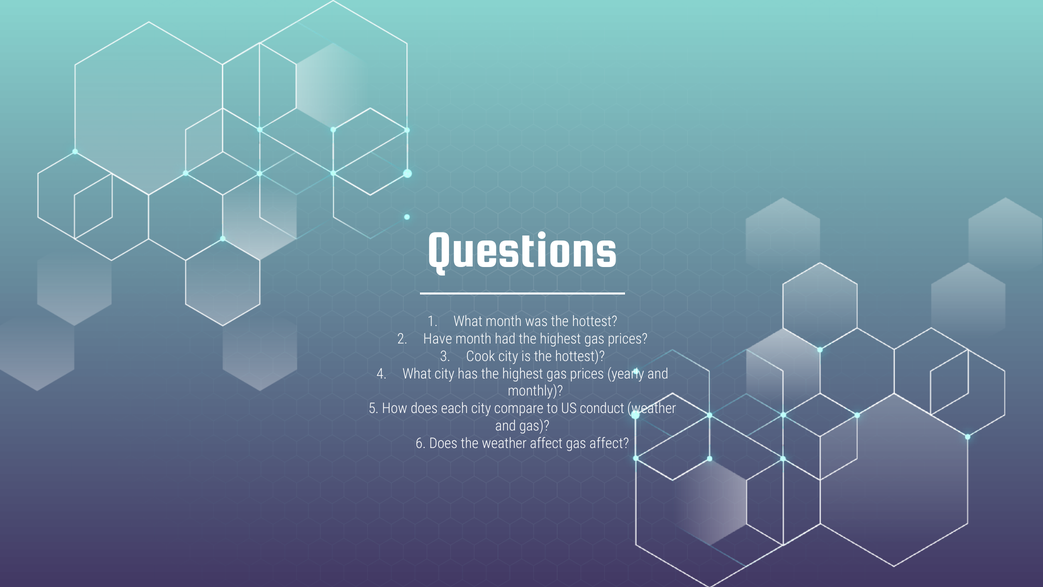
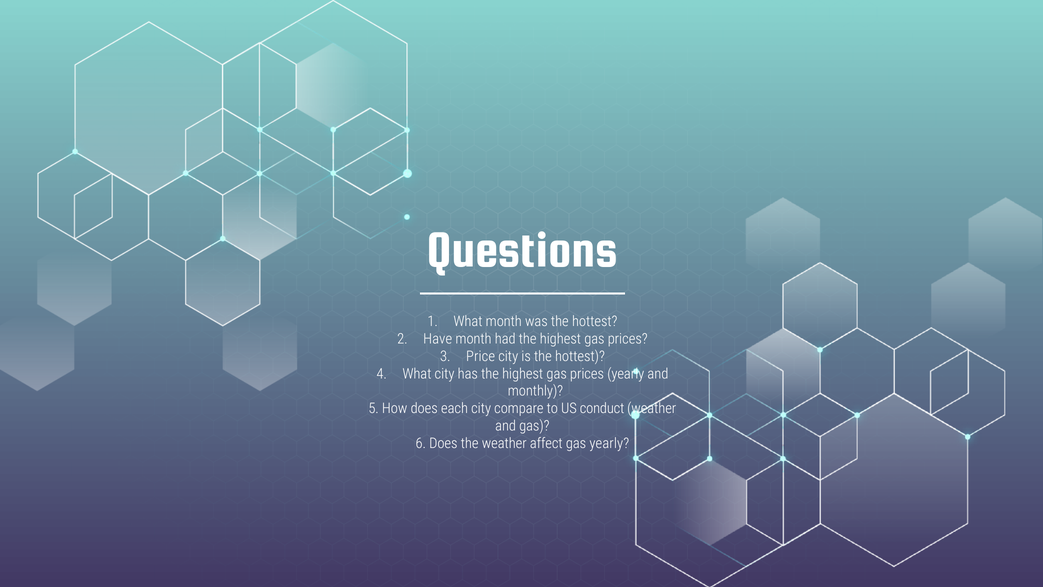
Cook: Cook -> Price
gas affect: affect -> yearly
